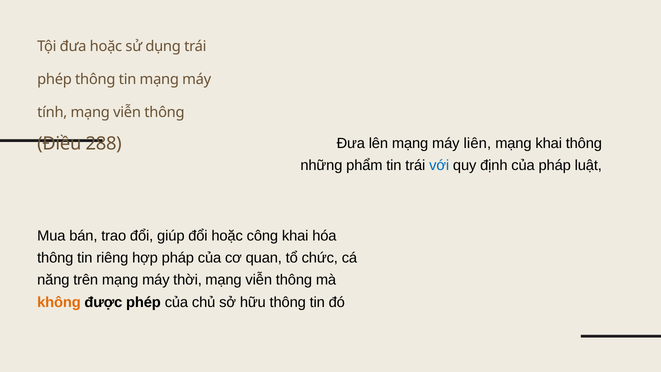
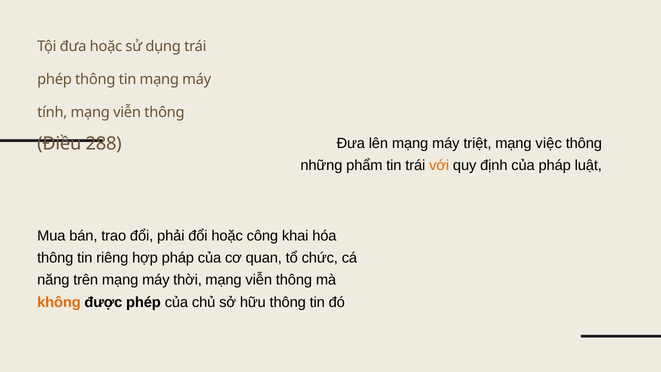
liên: liên -> triệt
mạng khai: khai -> việc
với colour: blue -> orange
giúp: giúp -> phải
